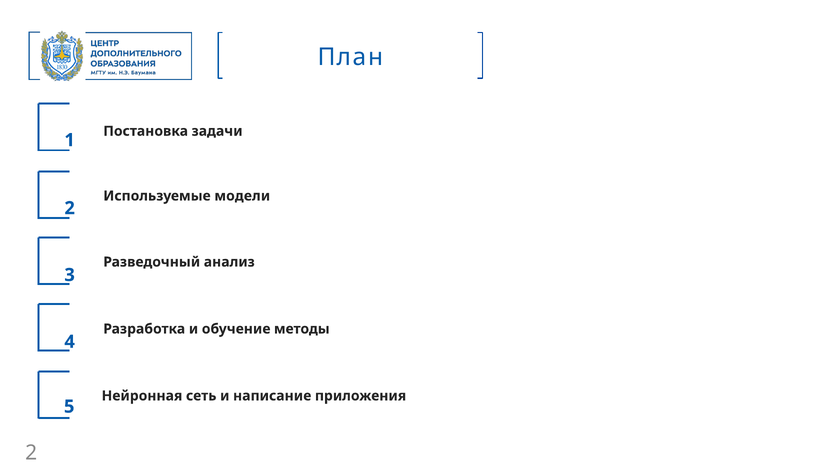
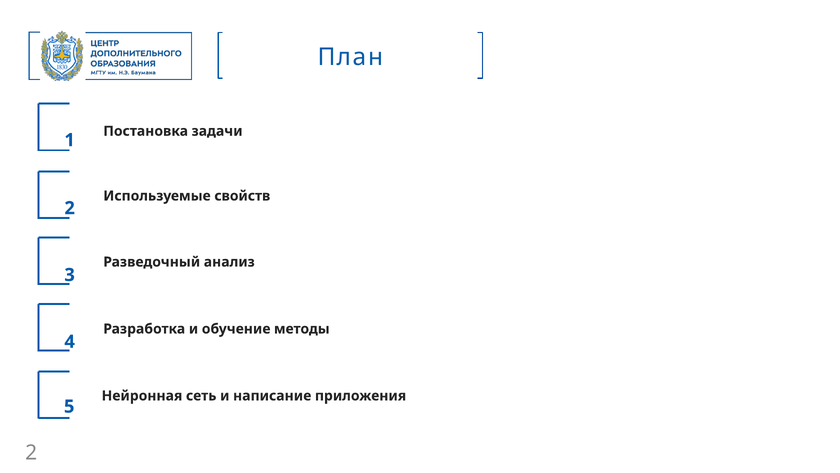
модели: модели -> свойств
